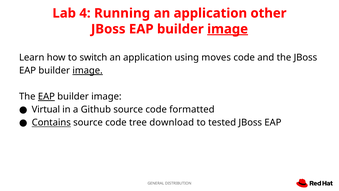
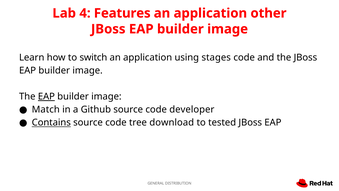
Running: Running -> Features
image at (228, 29) underline: present -> none
moves: moves -> stages
image at (88, 70) underline: present -> none
Virtual: Virtual -> Match
formatted: formatted -> developer
